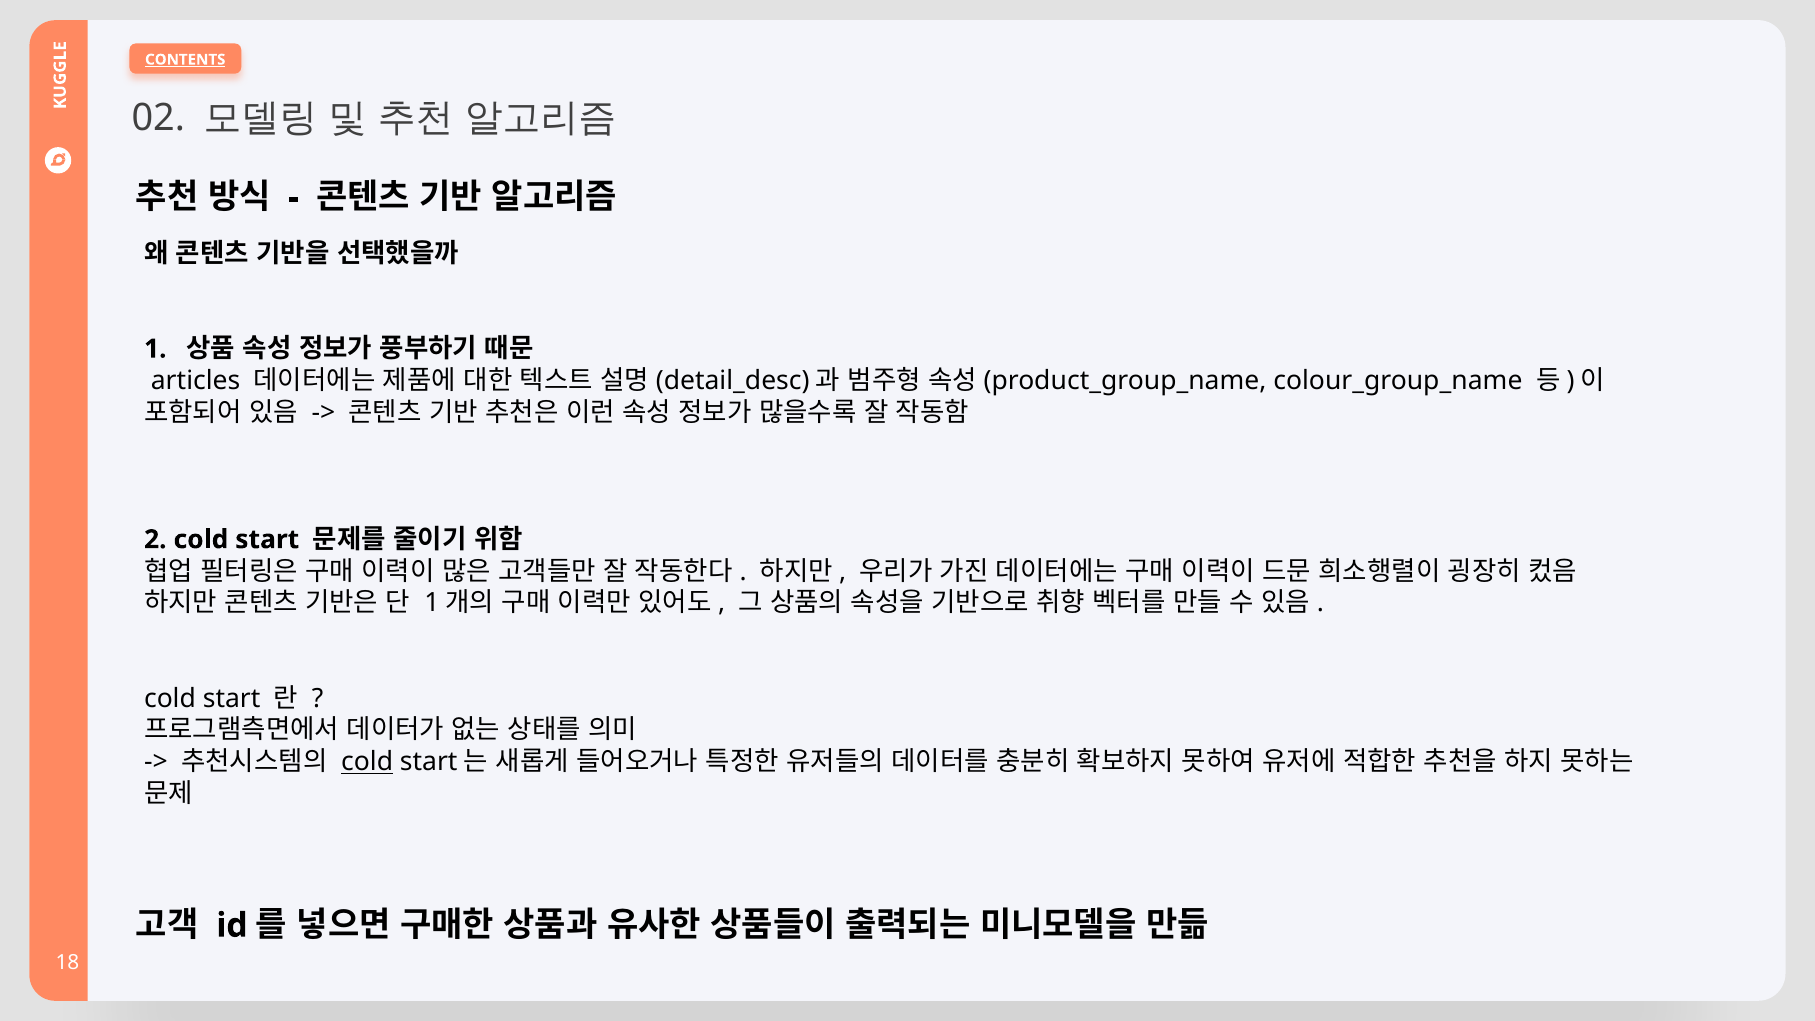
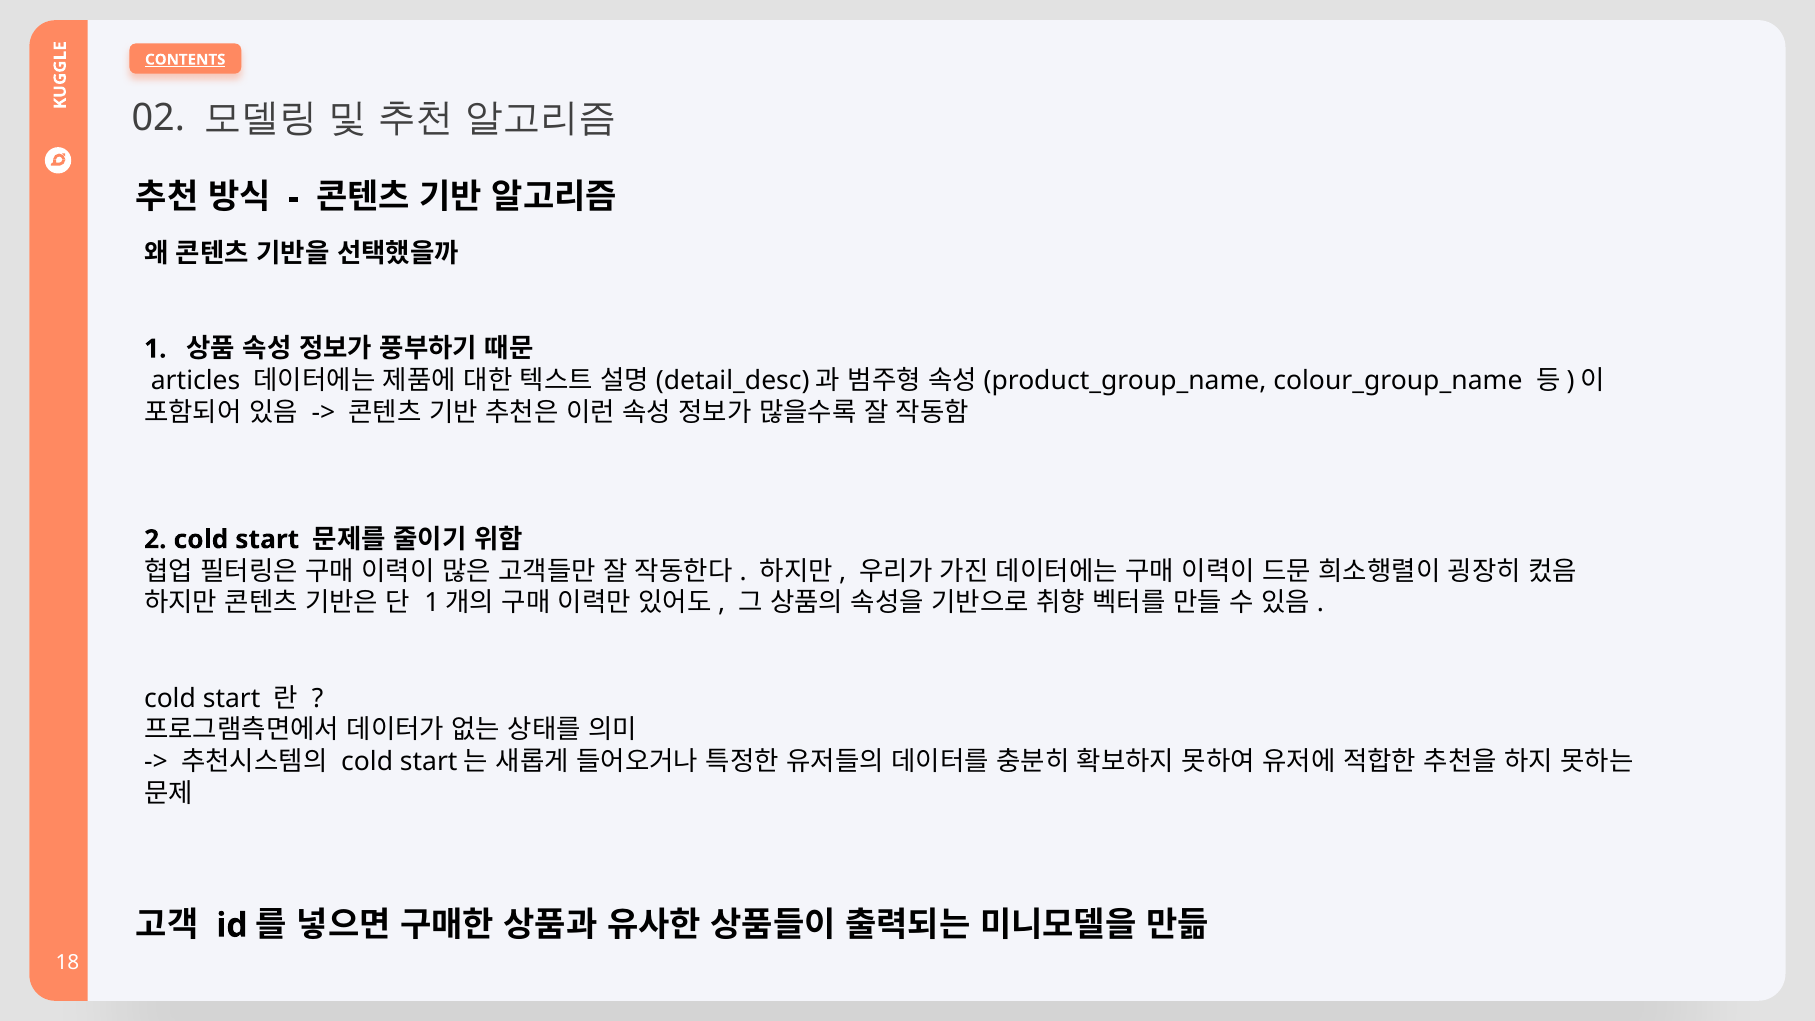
cold at (367, 762) underline: present -> none
